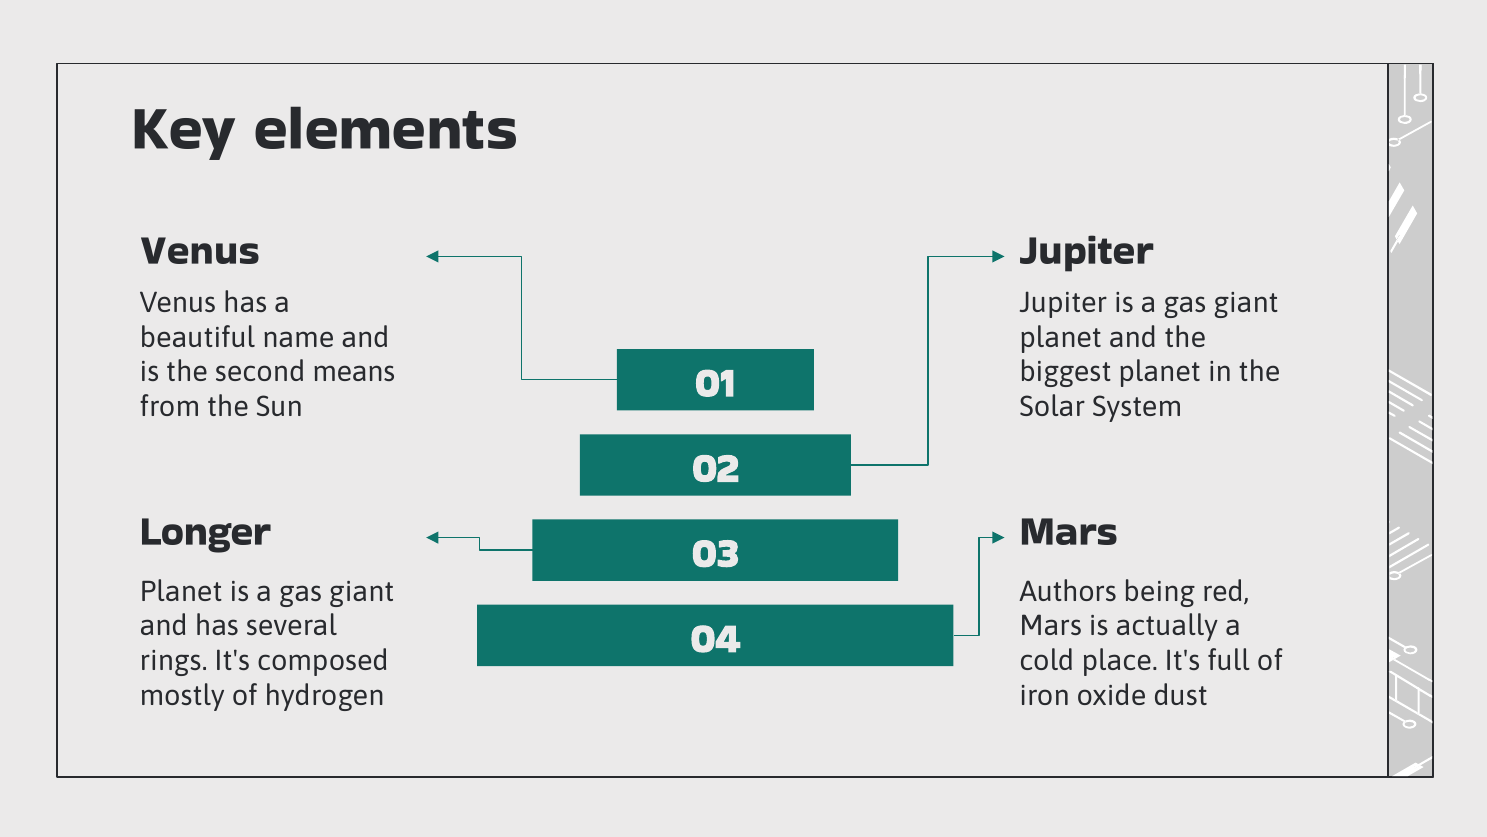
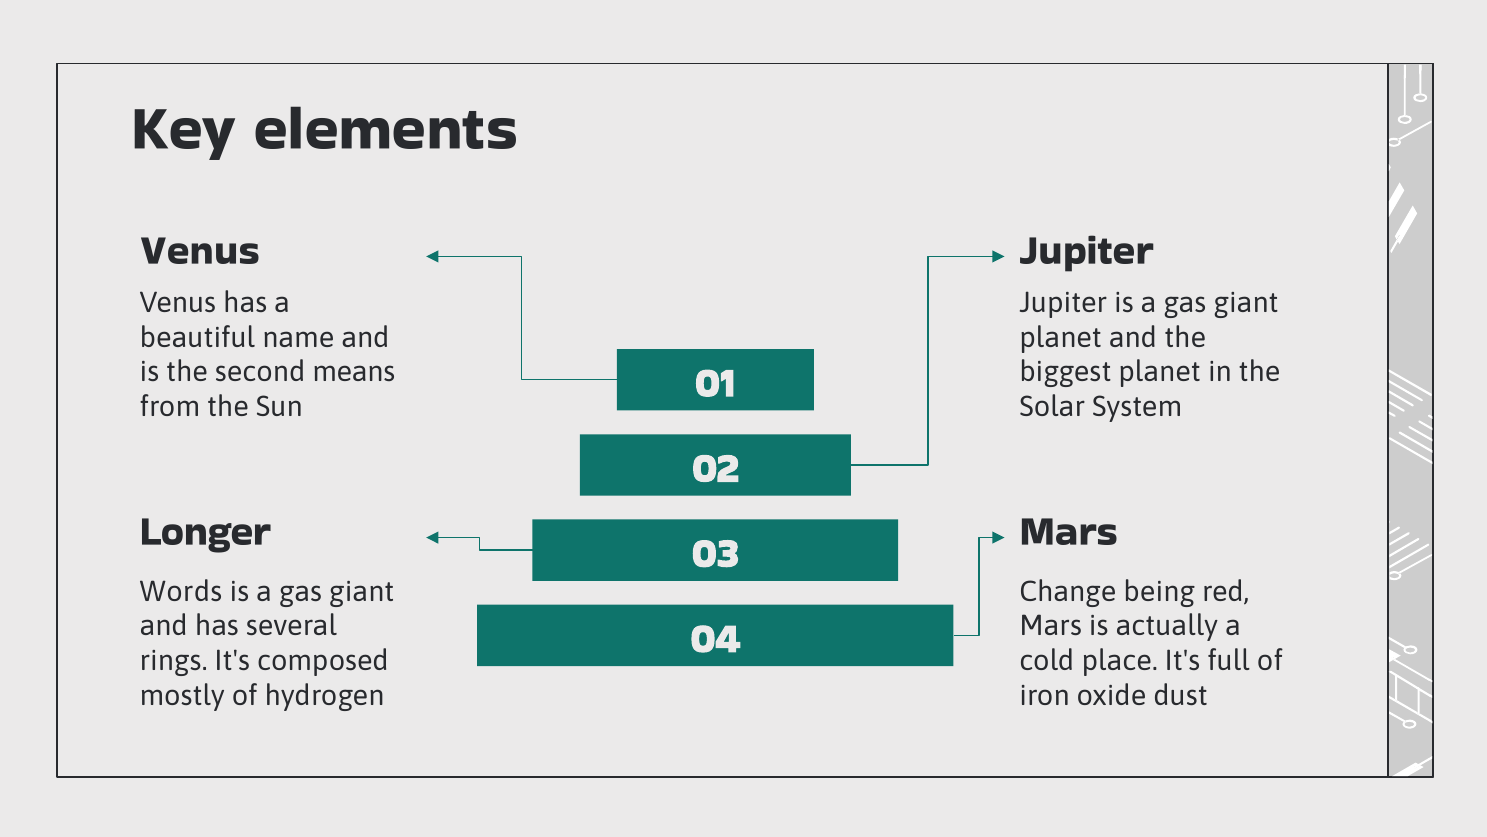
Planet at (181, 591): Planet -> Words
Authors: Authors -> Change
